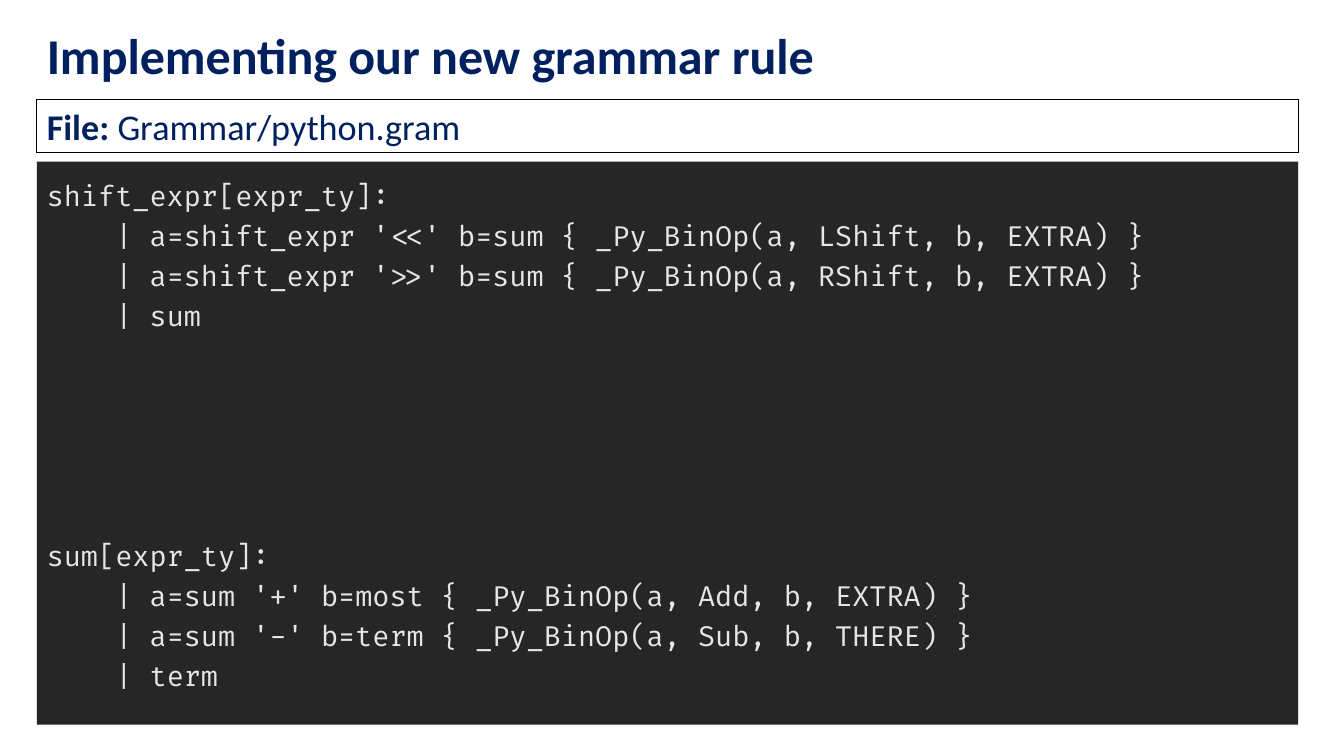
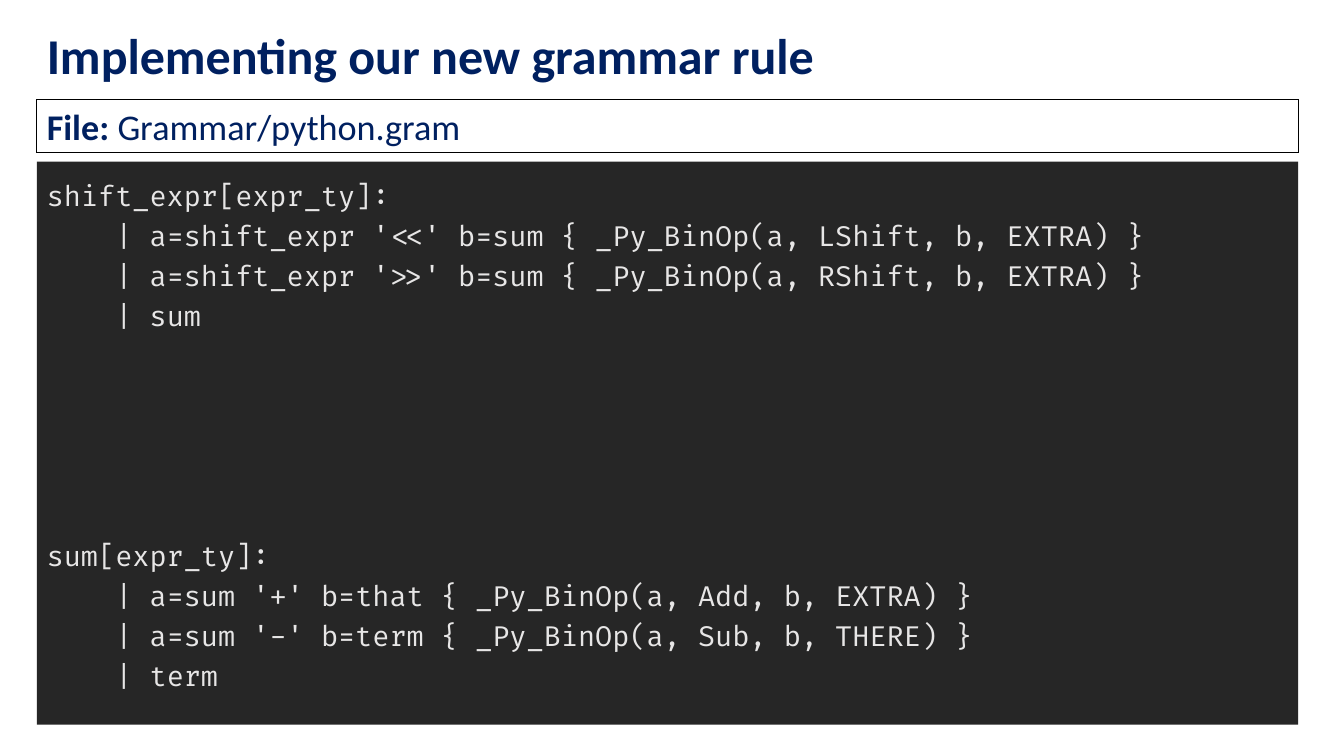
b=most: b=most -> b=that
